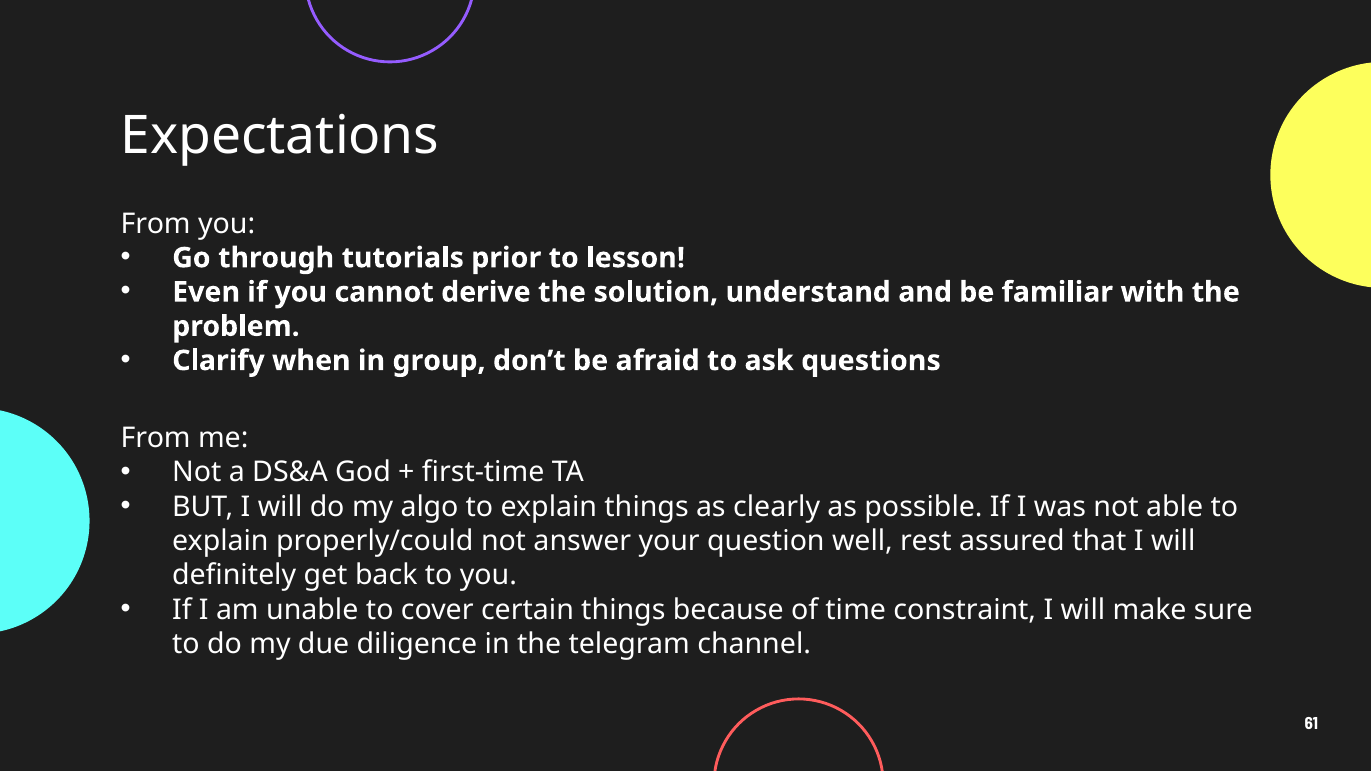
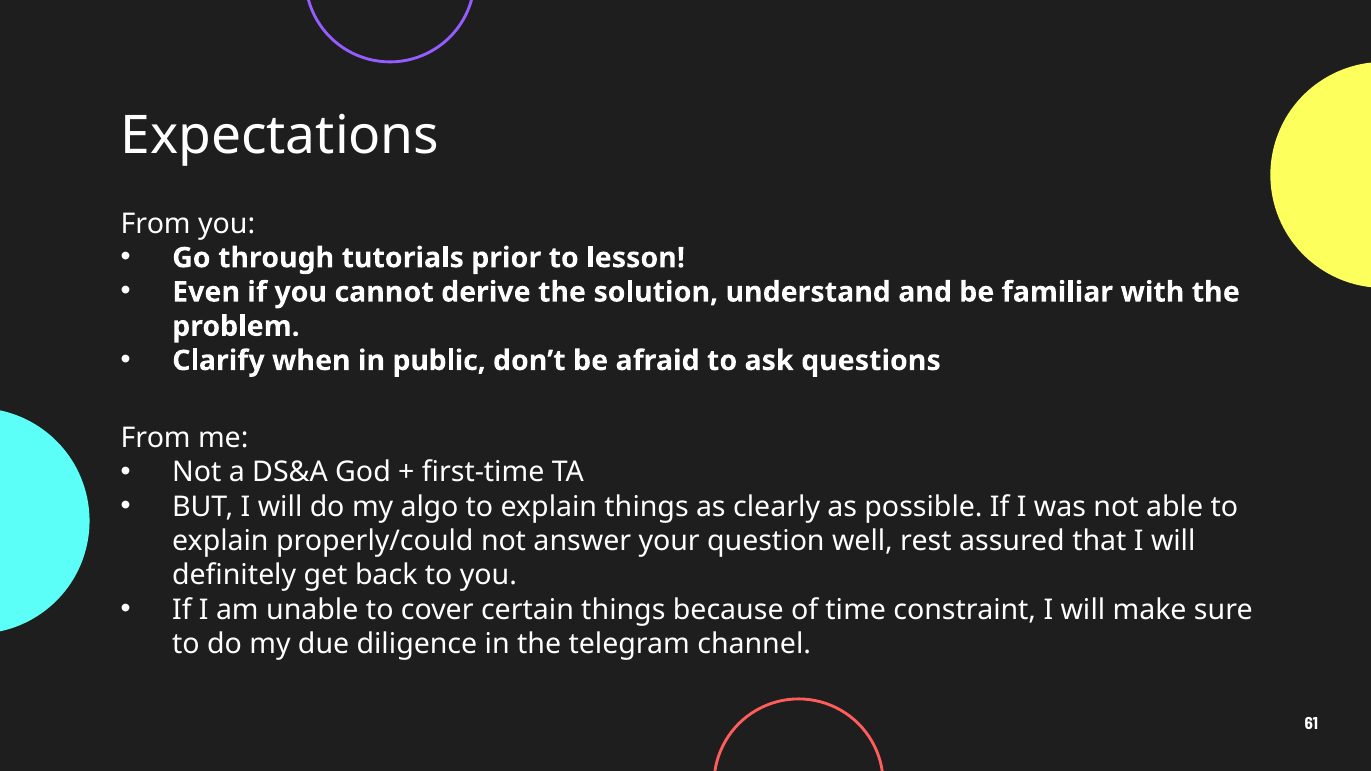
group: group -> public
